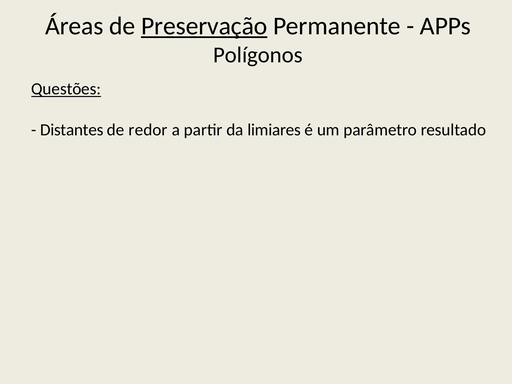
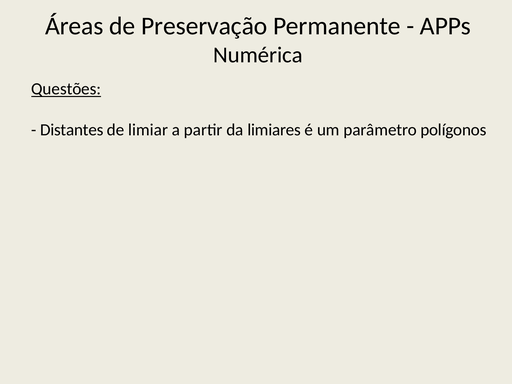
Preservação underline: present -> none
Polígonos: Polígonos -> Numérica
redor: redor -> limiar
resultado: resultado -> polígonos
